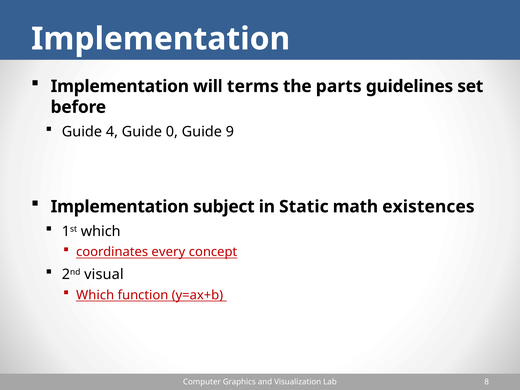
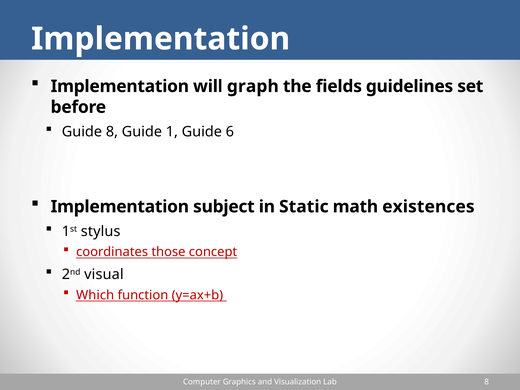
terms: terms -> graph
parts: parts -> fields
Guide 4: 4 -> 8
0: 0 -> 1
9: 9 -> 6
1st which: which -> stylus
every: every -> those
